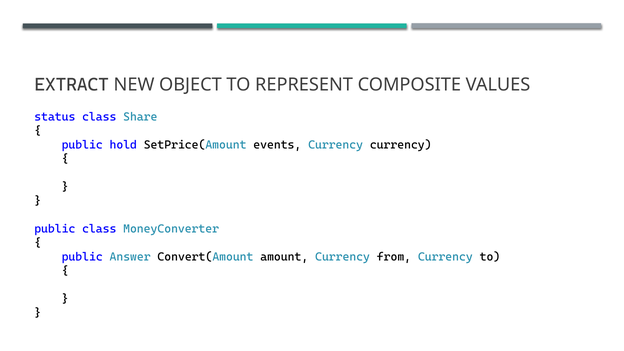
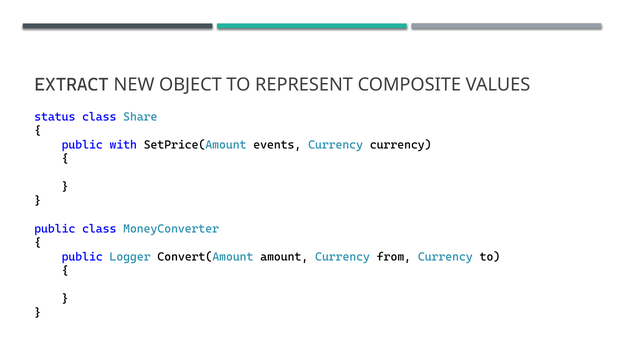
hold: hold -> with
Answer: Answer -> Logger
